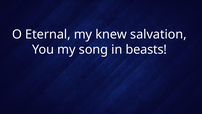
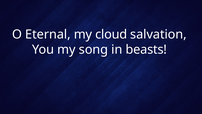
knew: knew -> cloud
